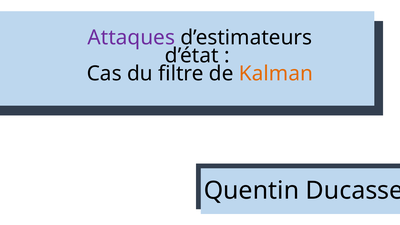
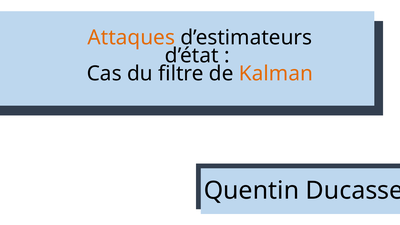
Attaques colour: purple -> orange
